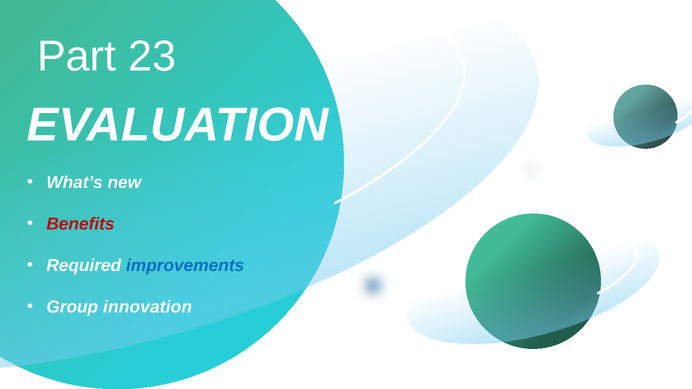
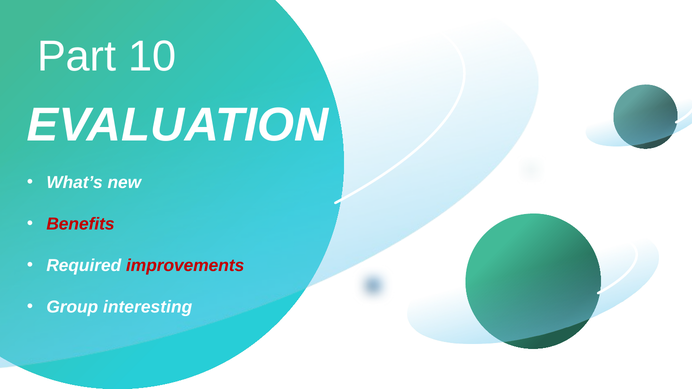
23: 23 -> 10
improvements colour: blue -> red
innovation: innovation -> interesting
